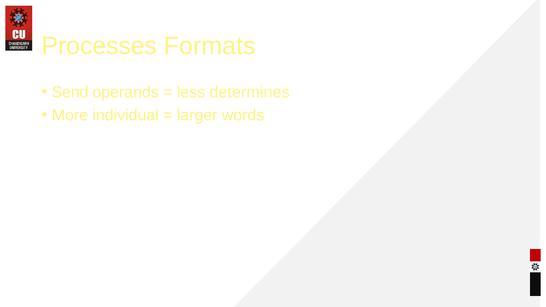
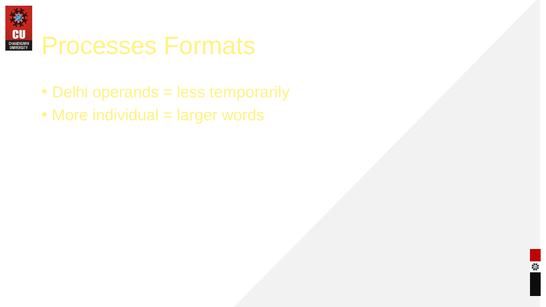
Send: Send -> Delhi
determines: determines -> temporarily
